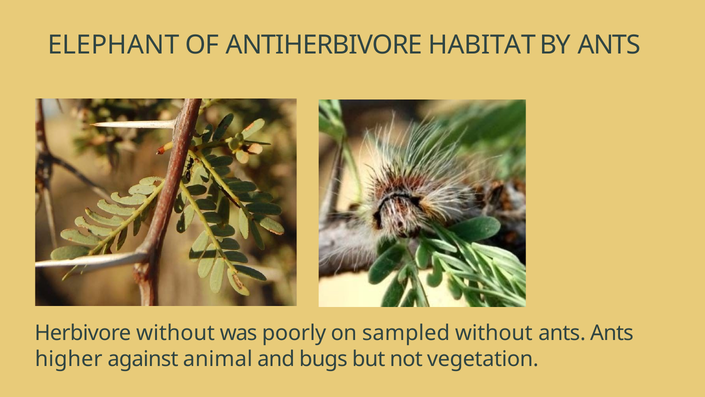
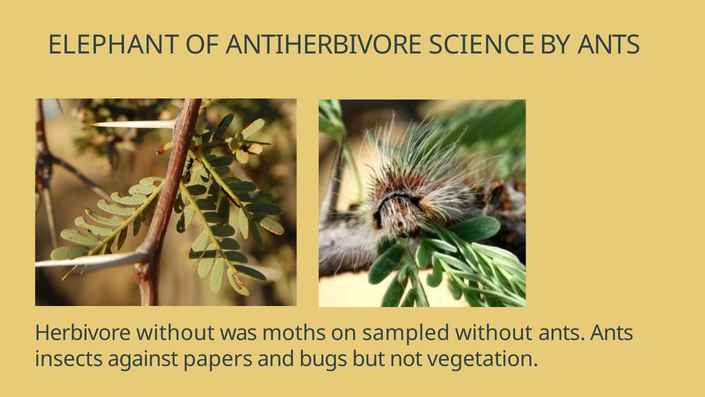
HABITAT: HABITAT -> SCIENCE
poorly: poorly -> moths
higher: higher -> insects
animal: animal -> papers
